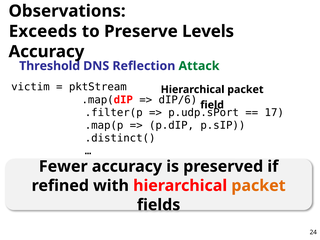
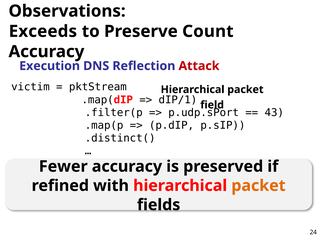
Levels: Levels -> Count
Threshold: Threshold -> Execution
Attack colour: green -> red
dIP/6: dIP/6 -> dIP/1
17: 17 -> 43
